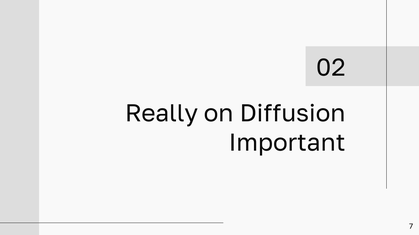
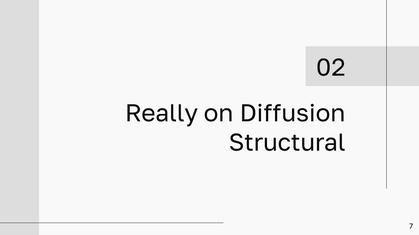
Important: Important -> Structural
